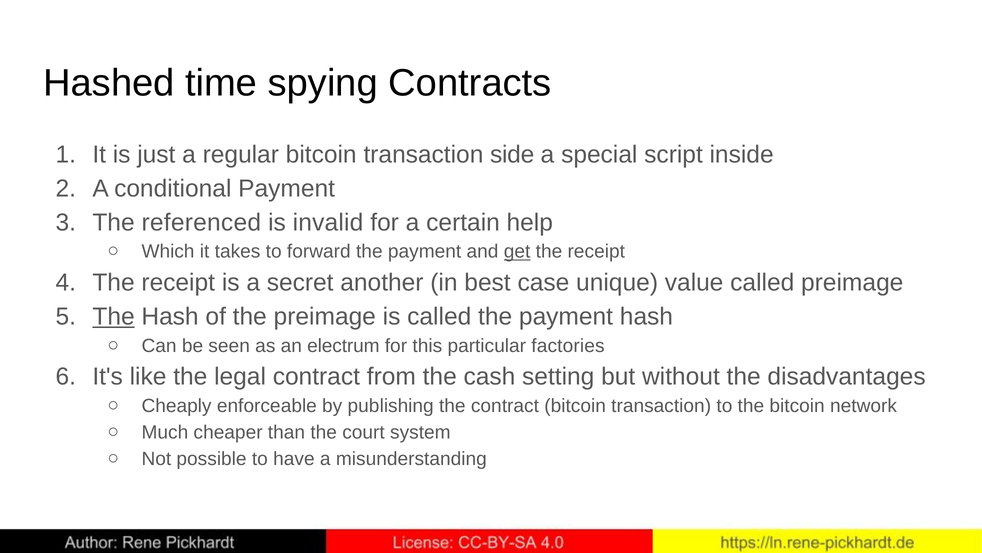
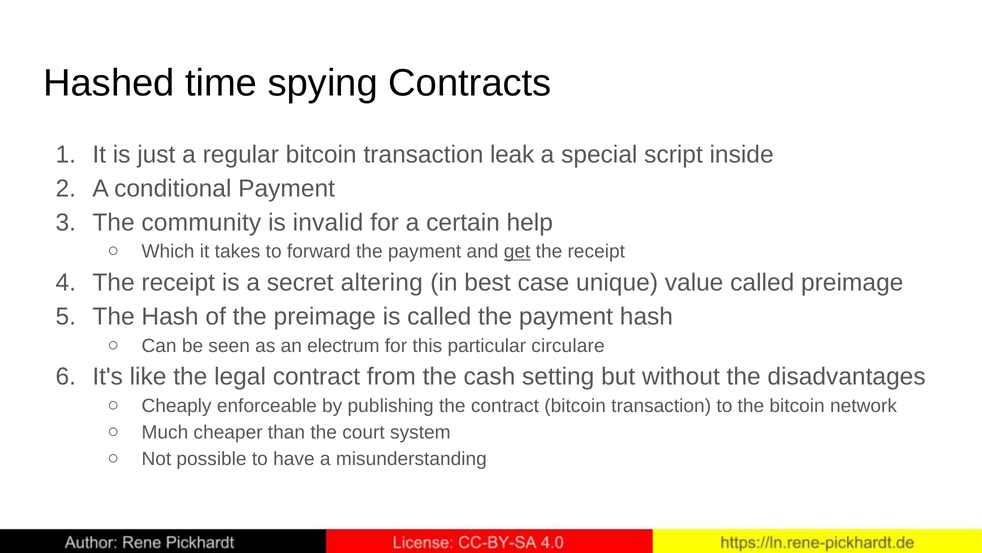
side: side -> leak
referenced: referenced -> community
another: another -> altering
The at (114, 316) underline: present -> none
factories: factories -> circulare
